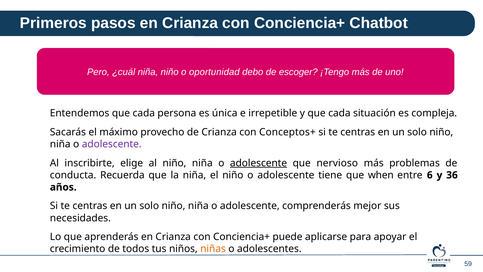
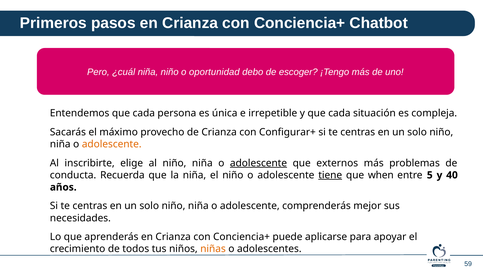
Conceptos+: Conceptos+ -> Configurar+
adolescente at (112, 144) colour: purple -> orange
nervioso: nervioso -> externos
tiene underline: none -> present
6: 6 -> 5
36: 36 -> 40
